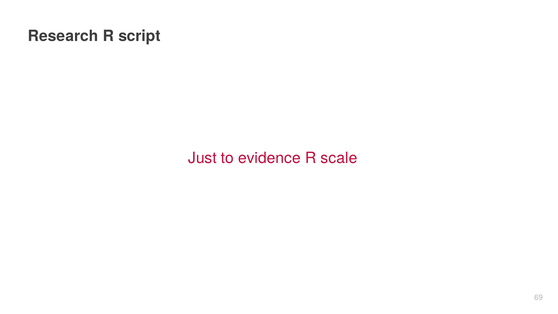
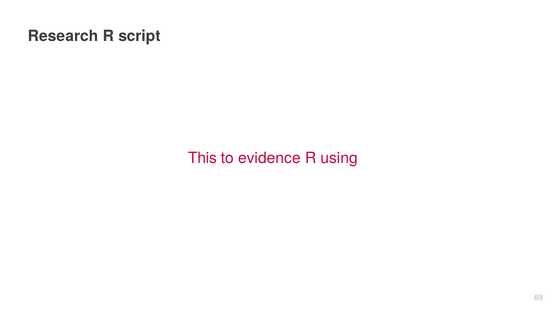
Just: Just -> This
scale: scale -> using
